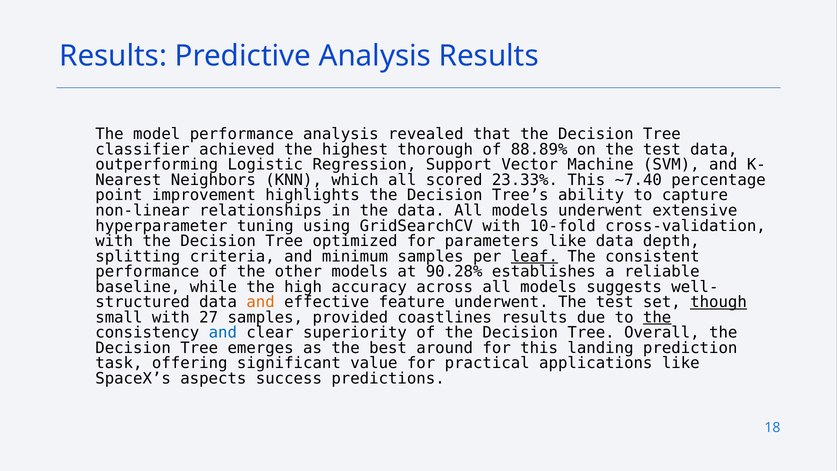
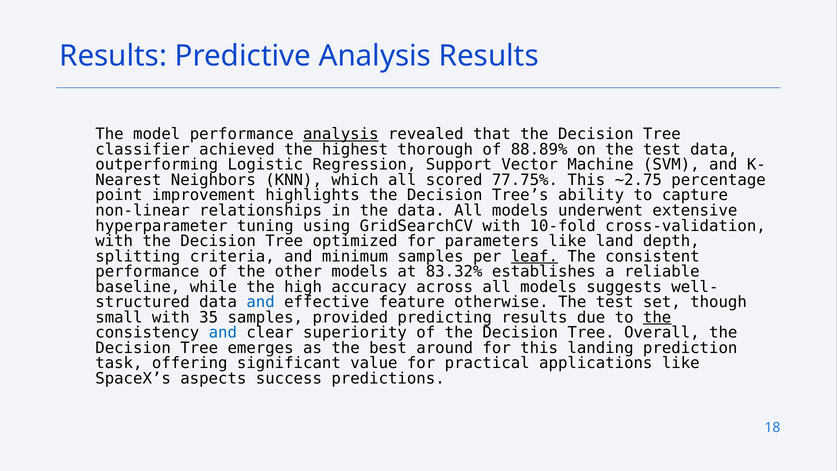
analysis at (341, 134) underline: none -> present
23.33%: 23.33% -> 77.75%
~7.40: ~7.40 -> ~2.75
like data: data -> land
90.28%: 90.28% -> 83.32%
and at (261, 302) colour: orange -> blue
feature underwent: underwent -> otherwise
though underline: present -> none
27: 27 -> 35
coastlines: coastlines -> predicting
